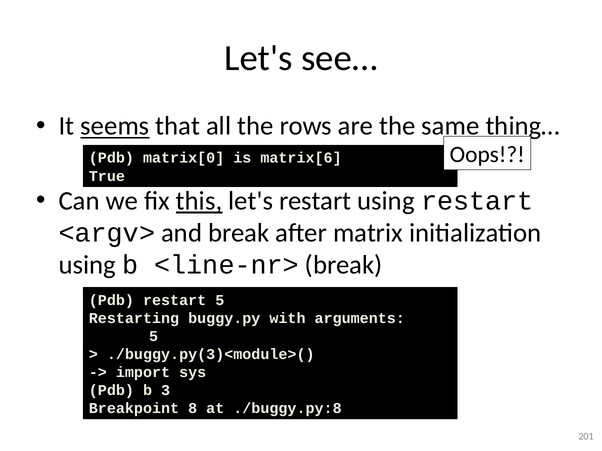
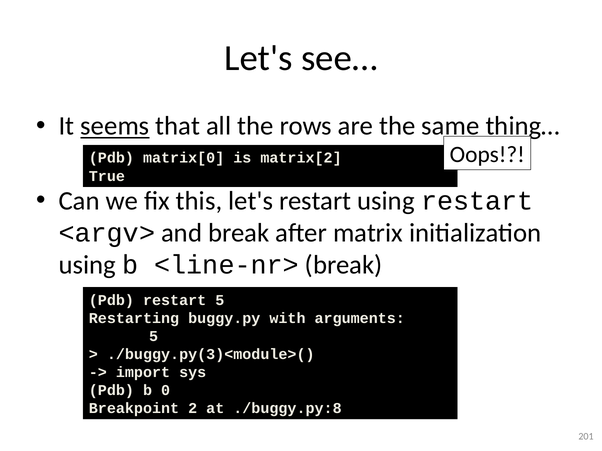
matrix[6: matrix[6 -> matrix[2
this underline: present -> none
3: 3 -> 0
8: 8 -> 2
